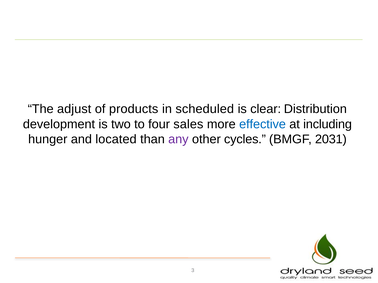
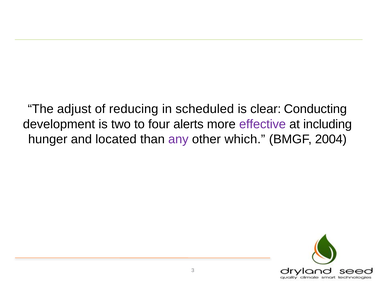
products: products -> reducing
Distribution: Distribution -> Conducting
sales: sales -> alerts
effective colour: blue -> purple
cycles: cycles -> which
2031: 2031 -> 2004
